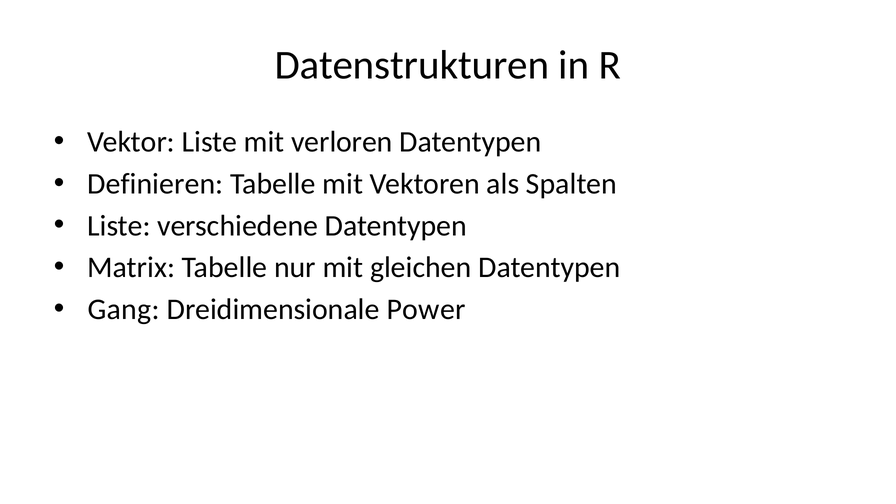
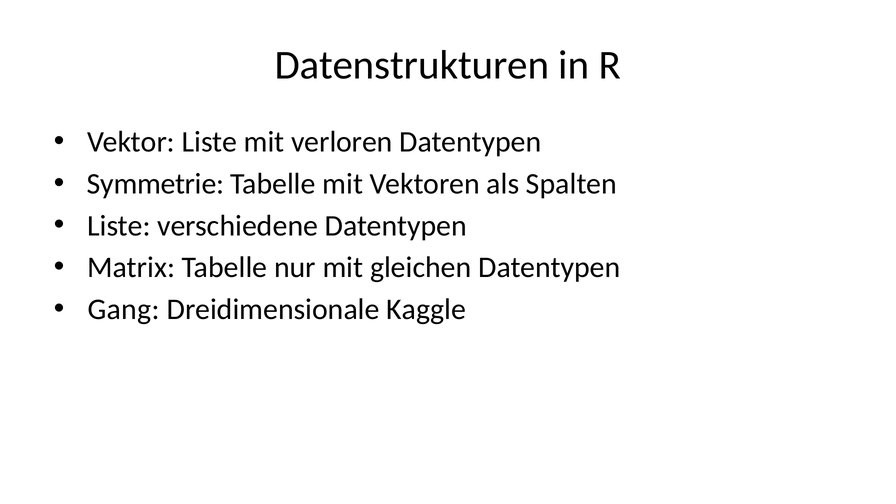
Definieren: Definieren -> Symmetrie
Power: Power -> Kaggle
